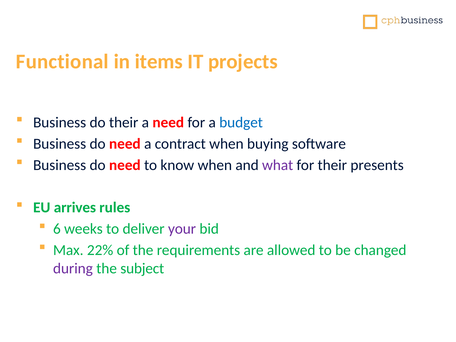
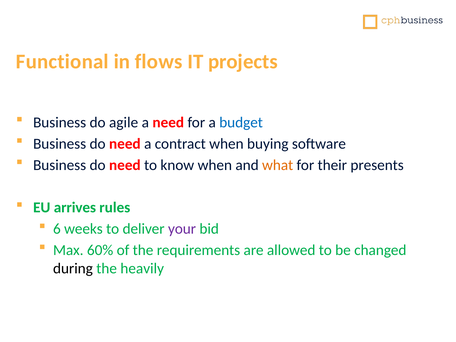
items: items -> flows
do their: their -> agile
what colour: purple -> orange
22%: 22% -> 60%
during colour: purple -> black
subject: subject -> heavily
